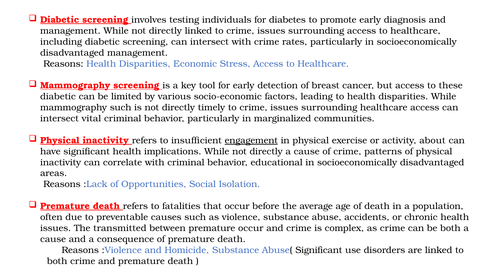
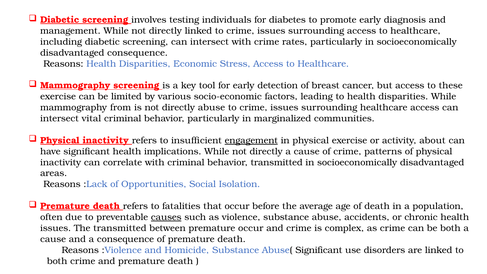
disadvantaged management: management -> consequence
diabetic at (58, 97): diabetic -> exercise
mammography such: such -> from
directly timely: timely -> abuse
behavior educational: educational -> transmitted
causes underline: none -> present
